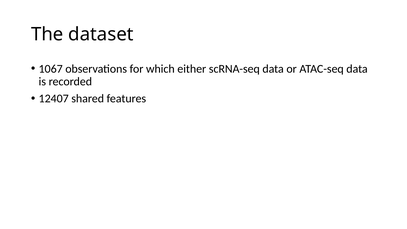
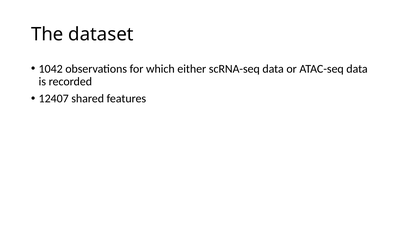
1067: 1067 -> 1042
